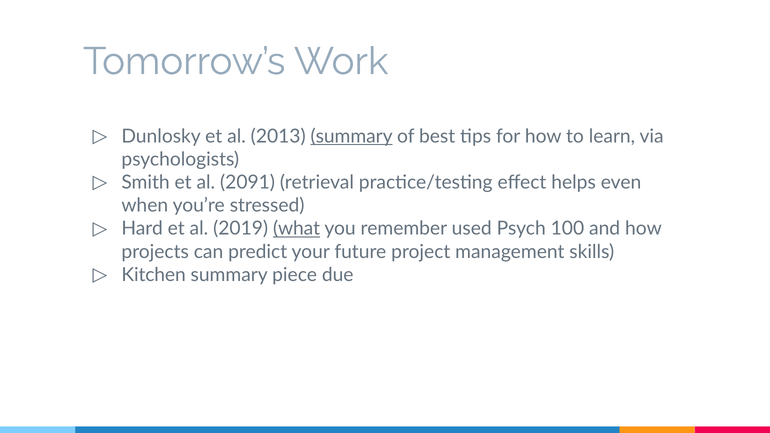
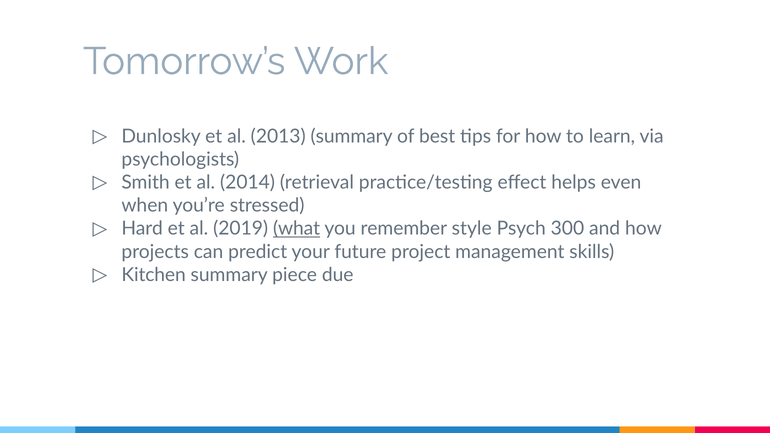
summary at (352, 136) underline: present -> none
2091: 2091 -> 2014
used: used -> style
100: 100 -> 300
